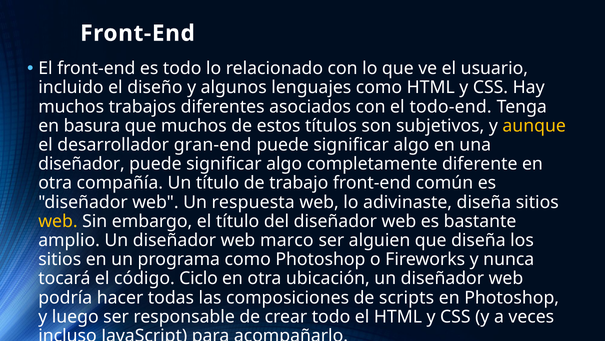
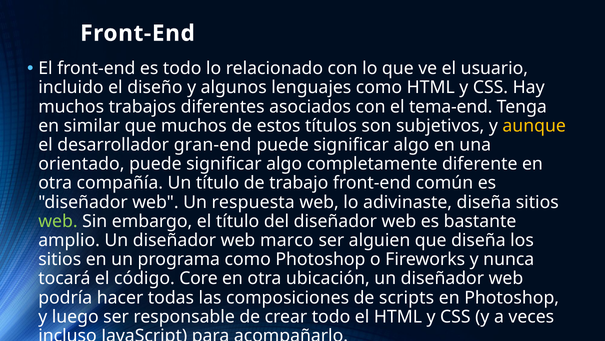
todo-end: todo-end -> tema-end
basura: basura -> similar
diseñador at (82, 164): diseñador -> orientado
web at (58, 221) colour: yellow -> light green
Ciclo: Ciclo -> Core
